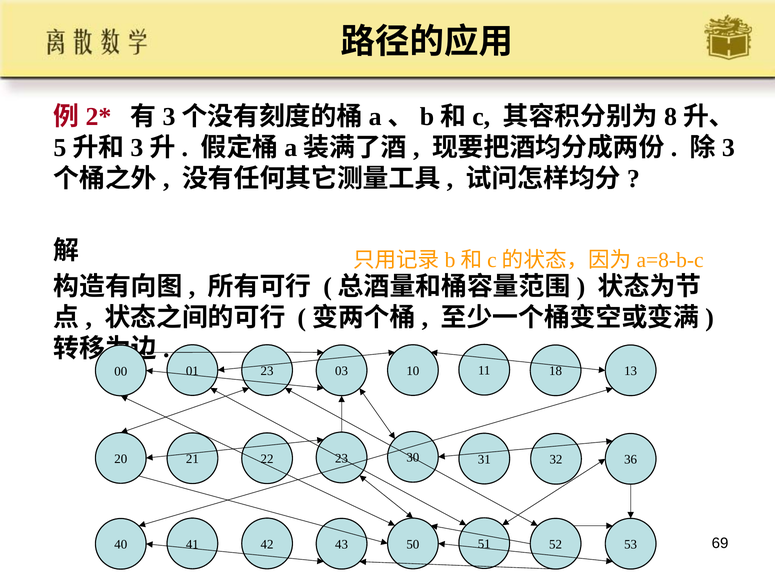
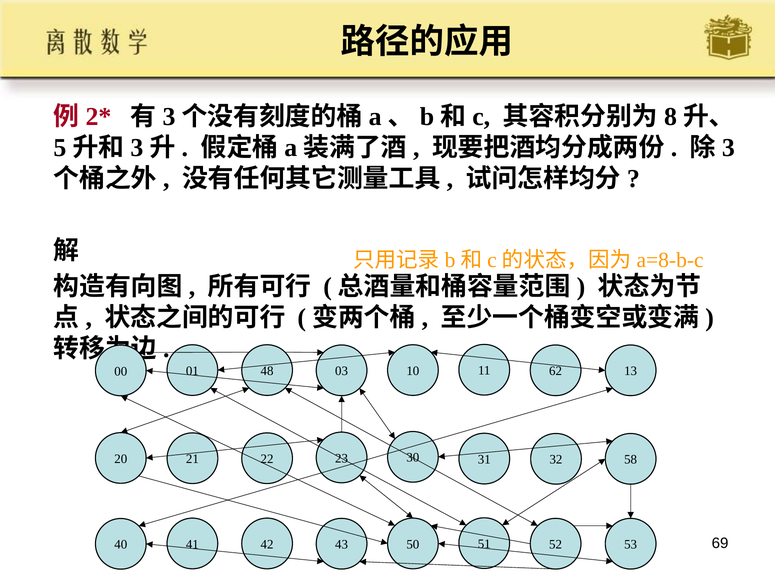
01 23: 23 -> 48
18: 18 -> 62
36: 36 -> 58
